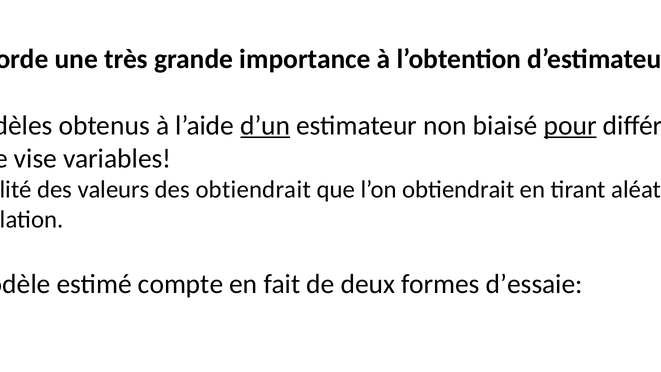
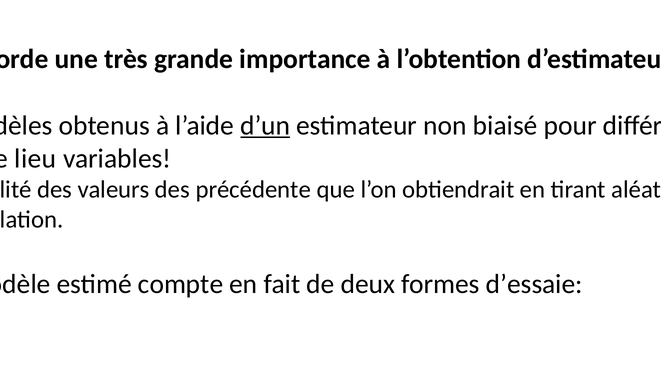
pour underline: present -> none
vise: vise -> lieu
des obtiendrait: obtiendrait -> précédente
